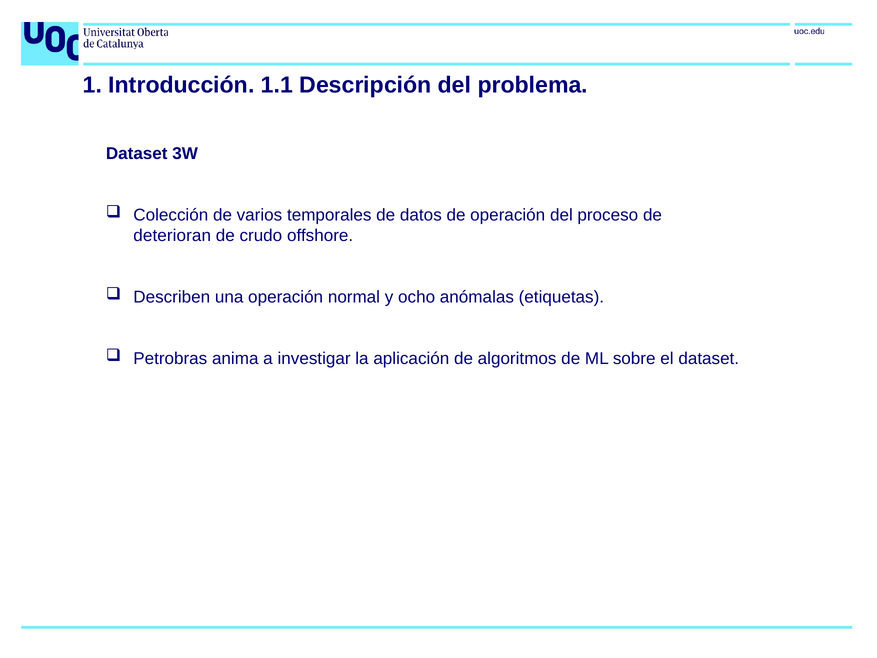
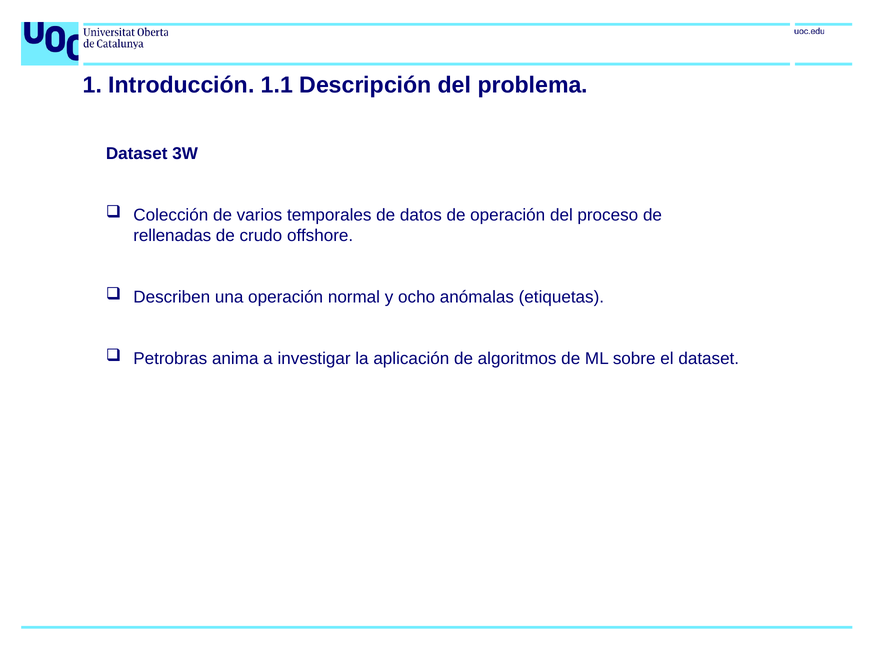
deterioran: deterioran -> rellenadas
